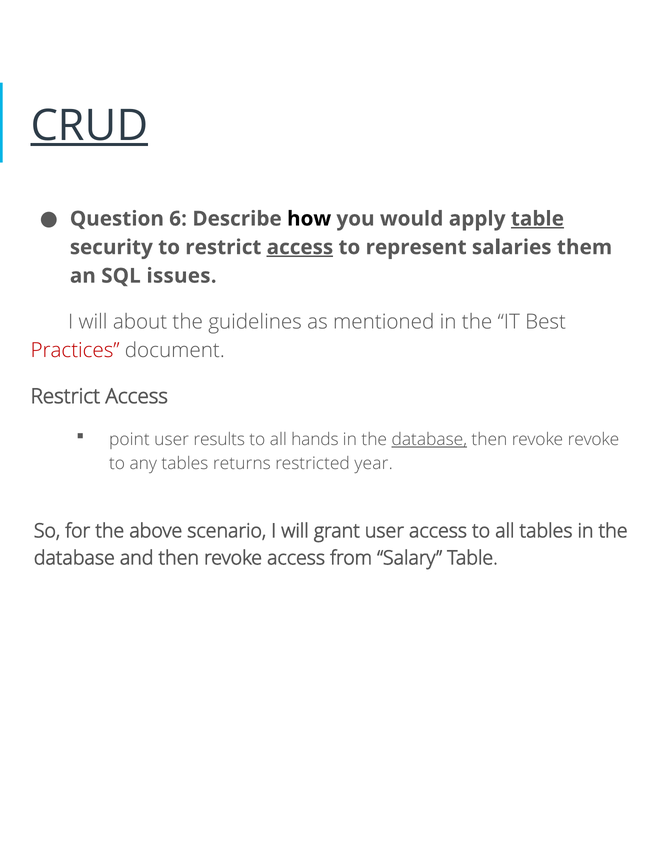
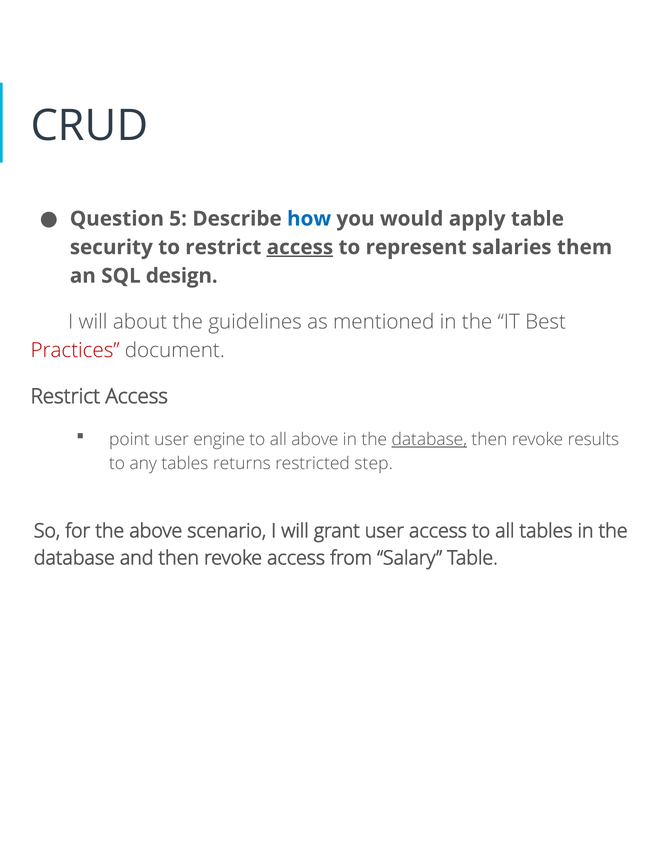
CRUD underline: present -> none
6: 6 -> 5
how colour: black -> blue
table at (537, 219) underline: present -> none
issues: issues -> design
results: results -> engine
all hands: hands -> above
revoke revoke: revoke -> results
year: year -> step
